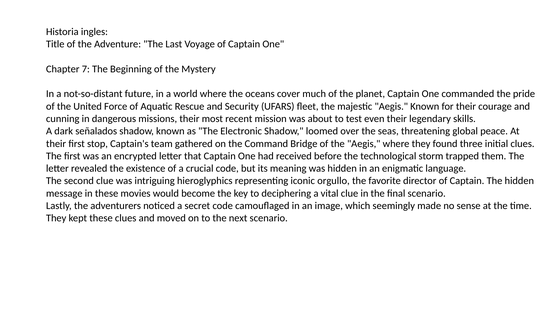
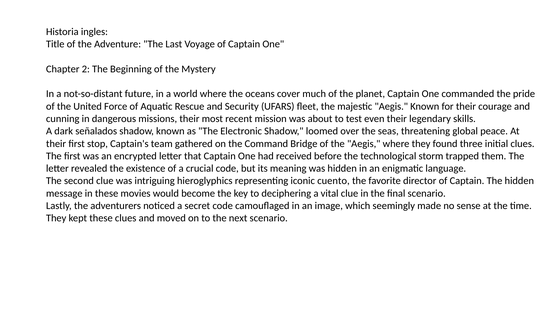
7: 7 -> 2
orgullo: orgullo -> cuento
